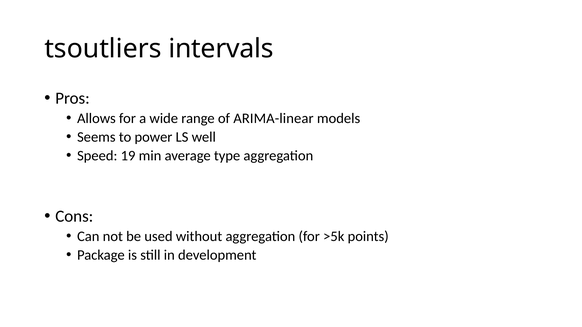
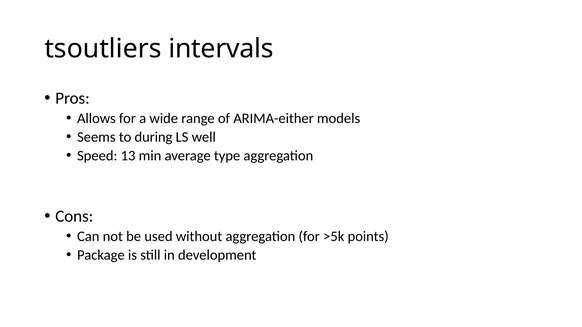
ARIMA-linear: ARIMA-linear -> ARIMA-either
power: power -> during
19: 19 -> 13
